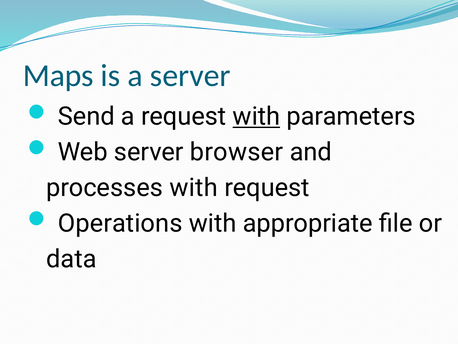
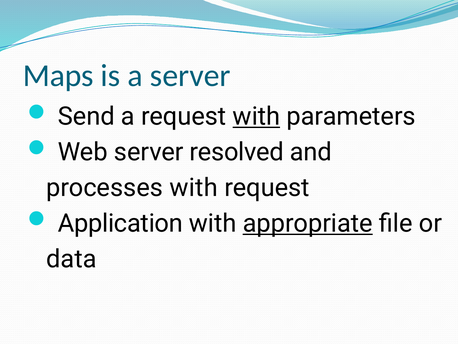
browser: browser -> resolved
Operations: Operations -> Application
appropriate underline: none -> present
